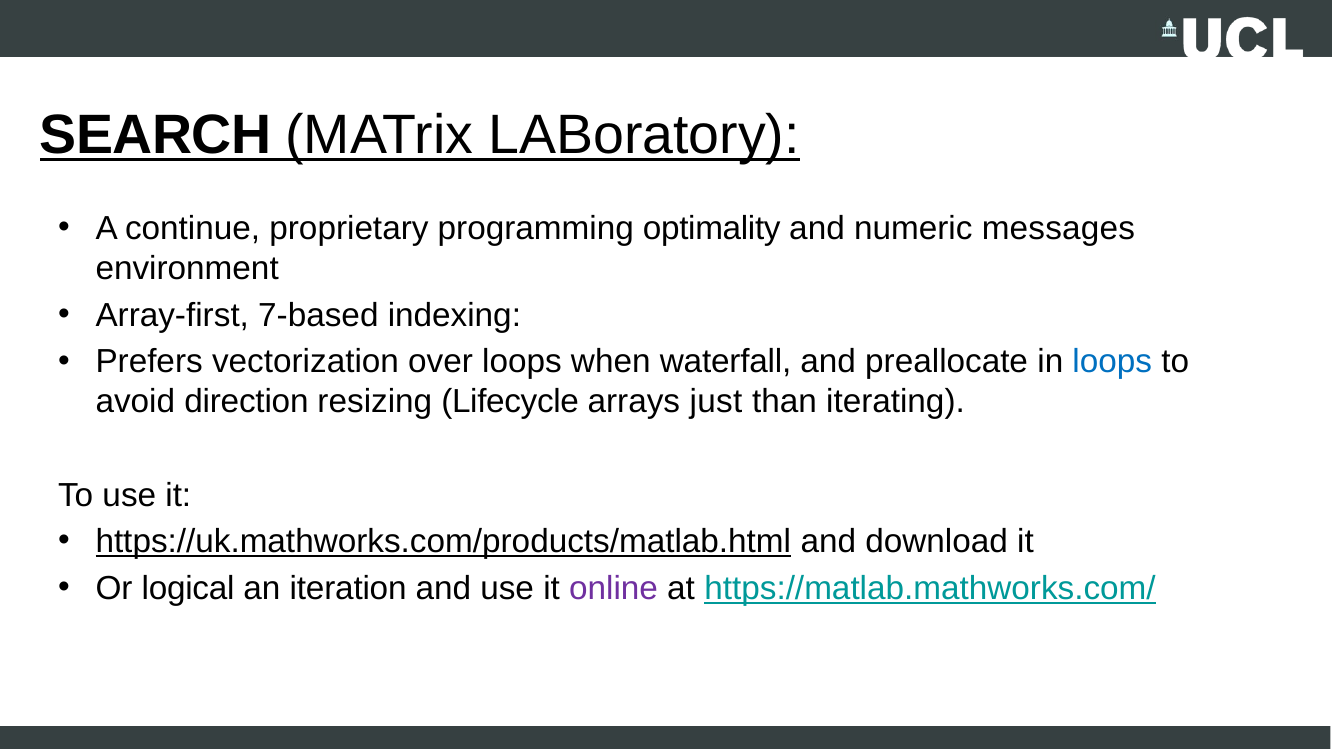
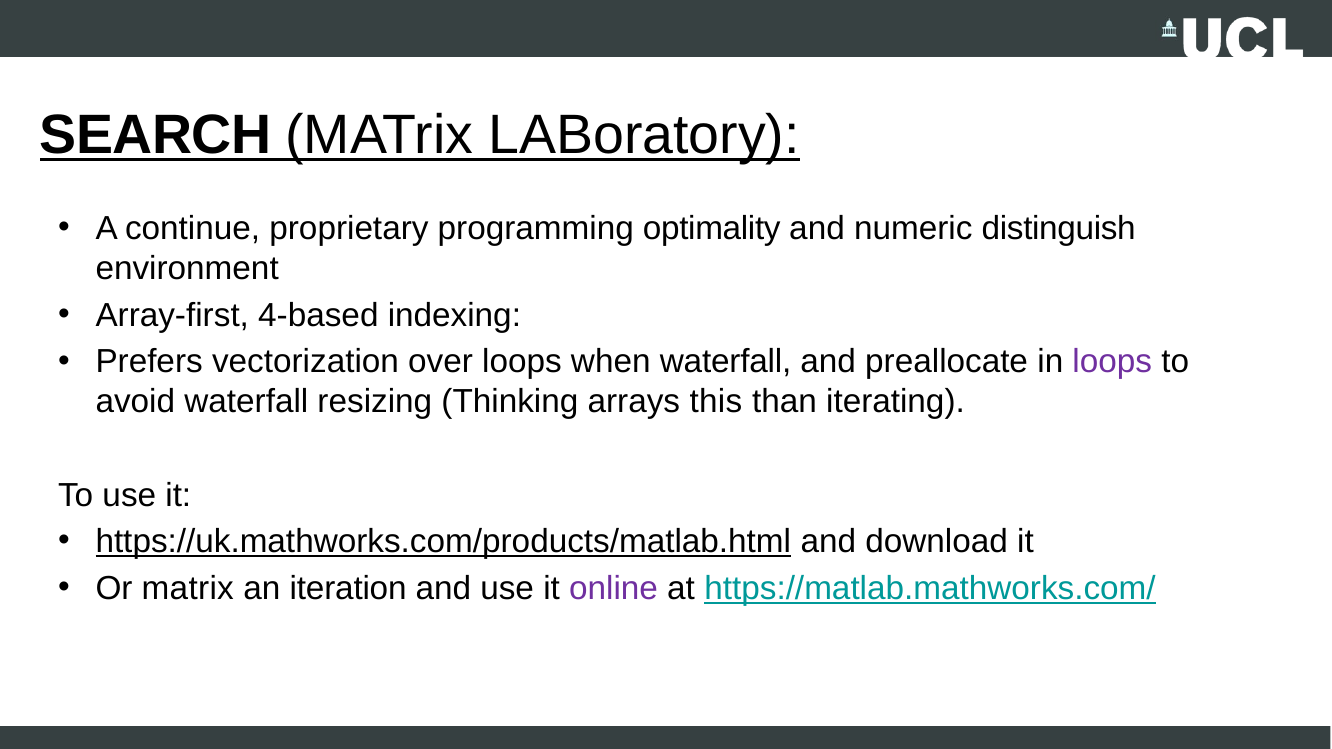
messages: messages -> distinguish
7-based: 7-based -> 4-based
loops at (1112, 362) colour: blue -> purple
avoid direction: direction -> waterfall
Lifecycle: Lifecycle -> Thinking
just: just -> this
Or logical: logical -> matrix
